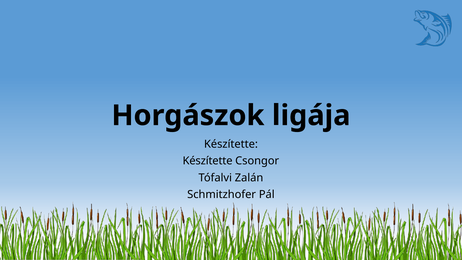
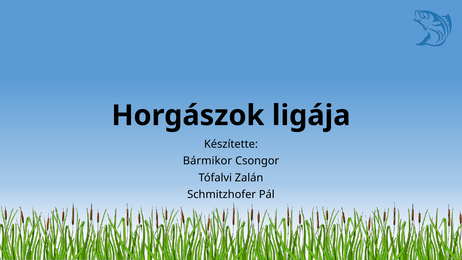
Készítette at (208, 161): Készítette -> Bármikor
